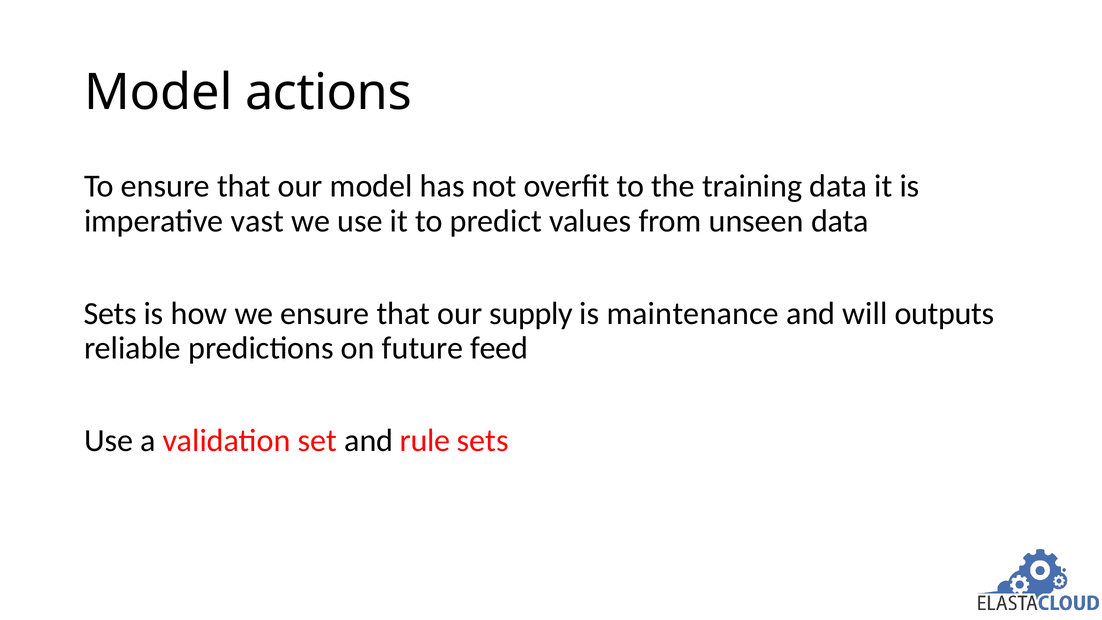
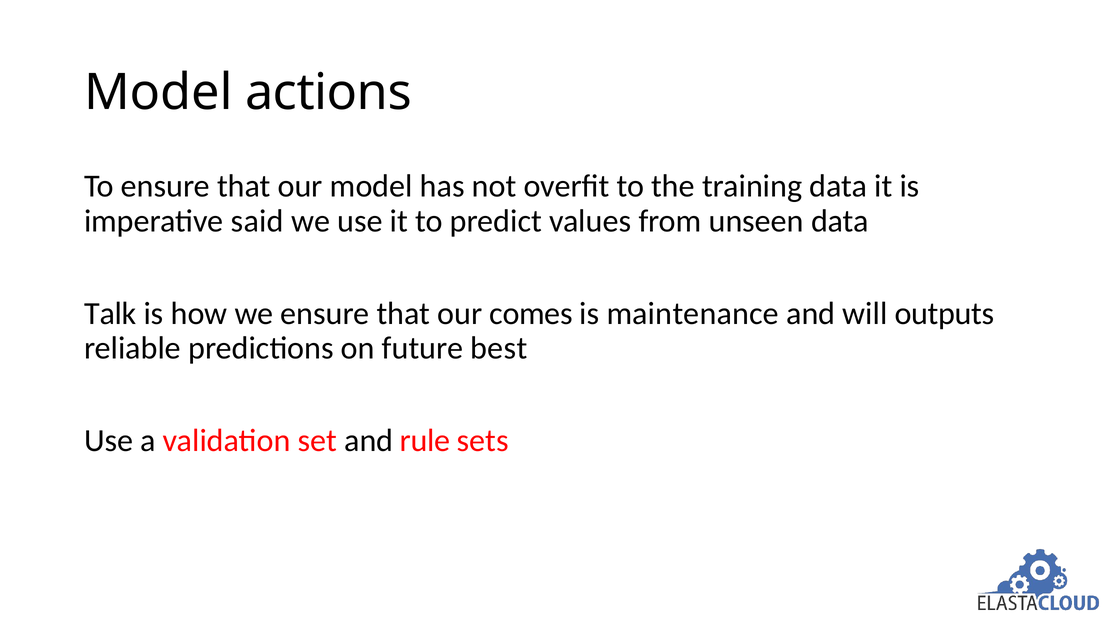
vast: vast -> said
Sets at (110, 313): Sets -> Talk
supply: supply -> comes
feed: feed -> best
